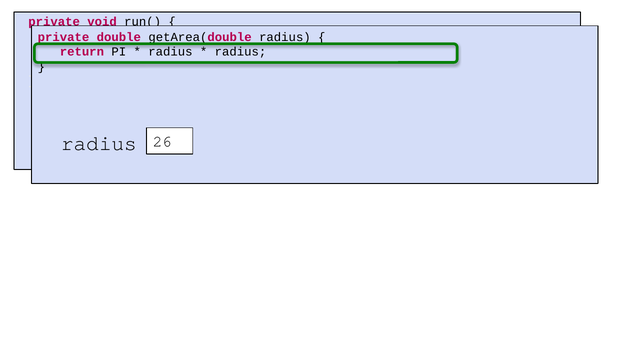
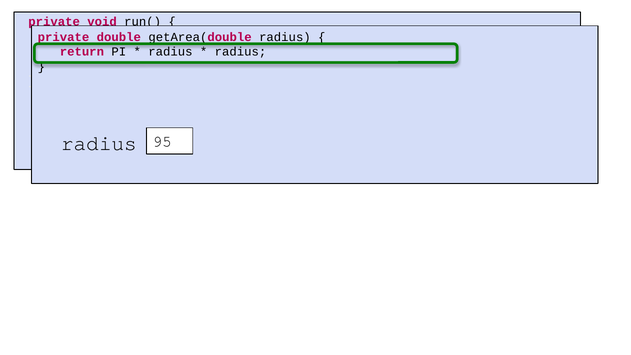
26: 26 -> 95
